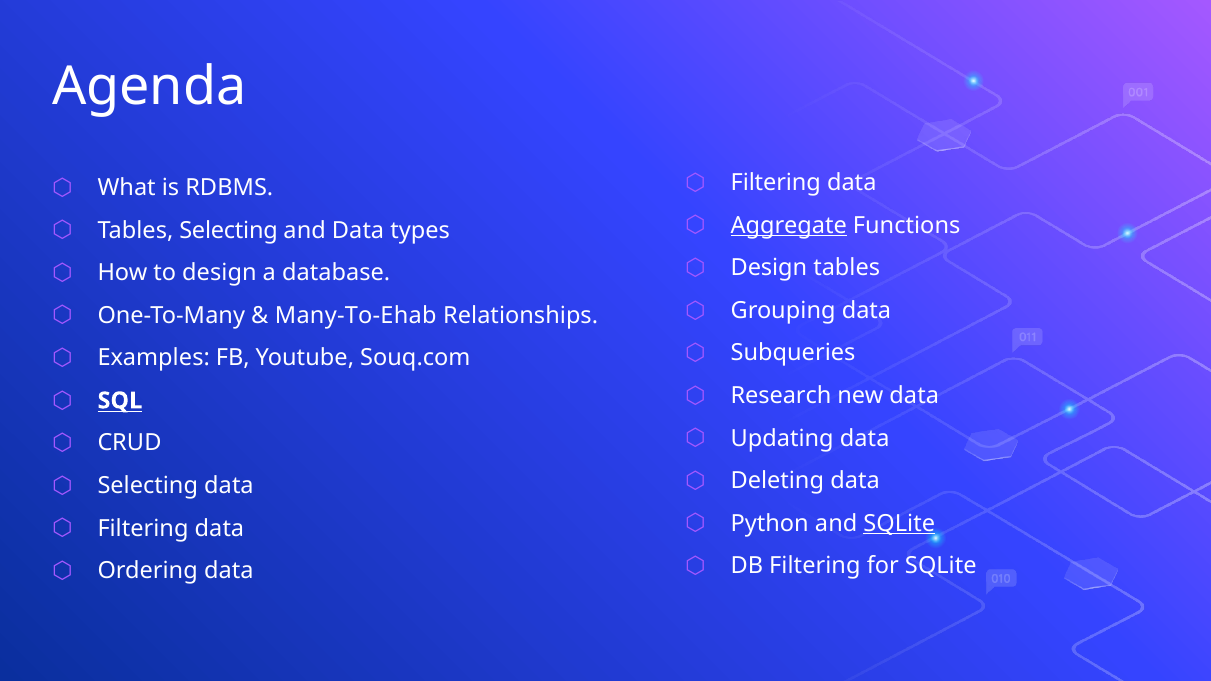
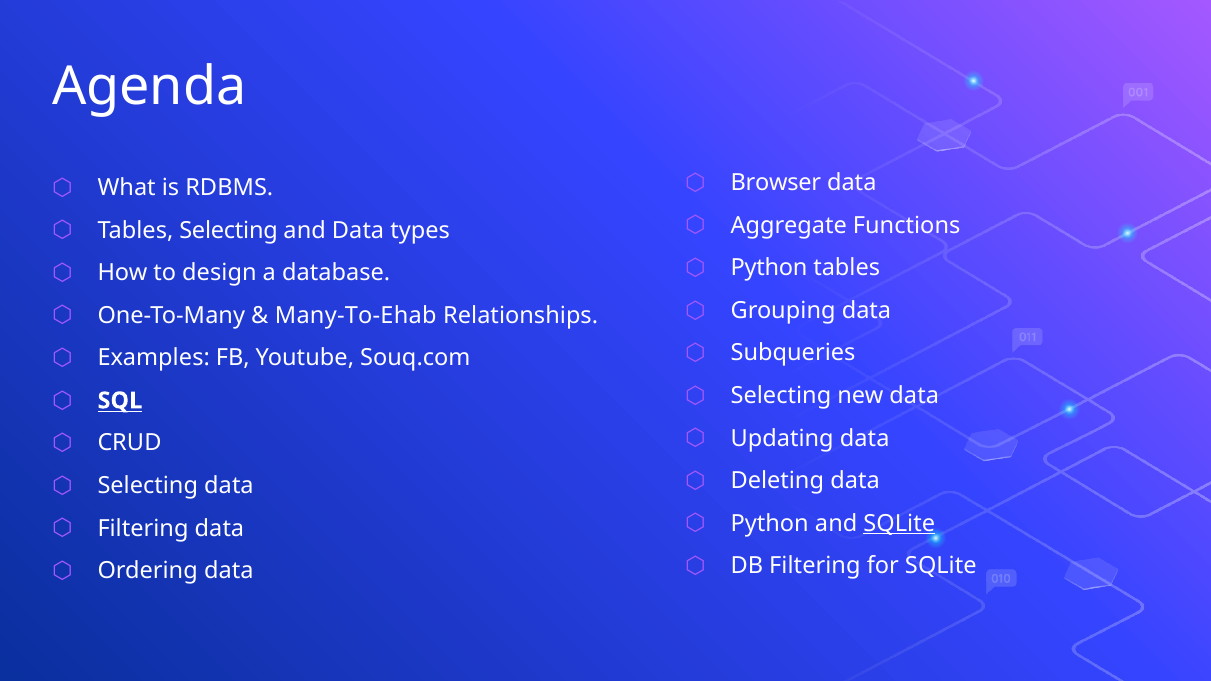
Filtering at (776, 183): Filtering -> Browser
Aggregate underline: present -> none
Design at (769, 268): Design -> Python
Research at (781, 396): Research -> Selecting
